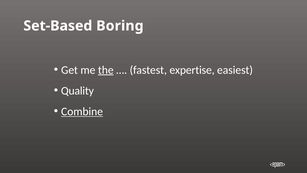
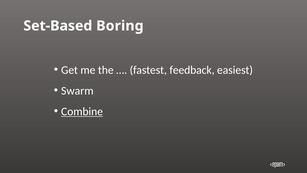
the underline: present -> none
expertise: expertise -> feedback
Quality: Quality -> Swarm
